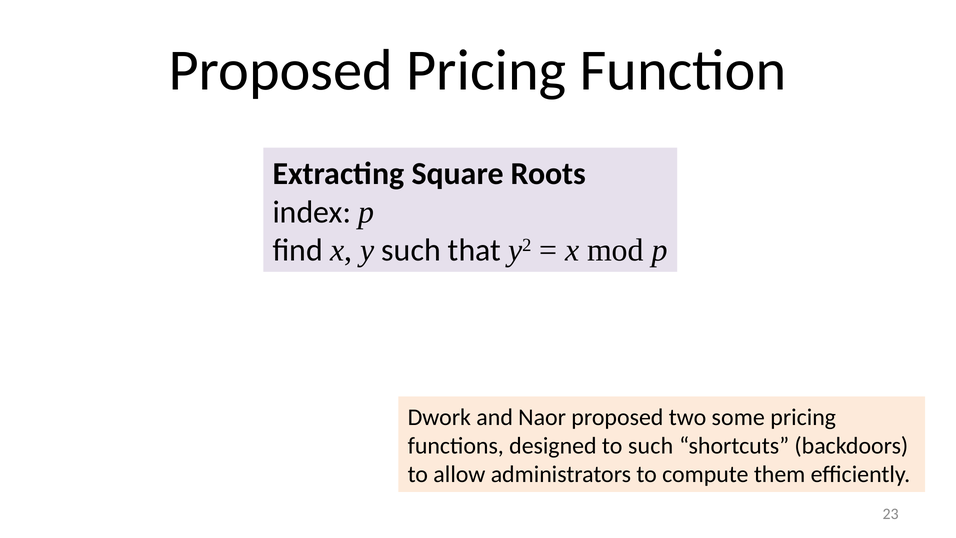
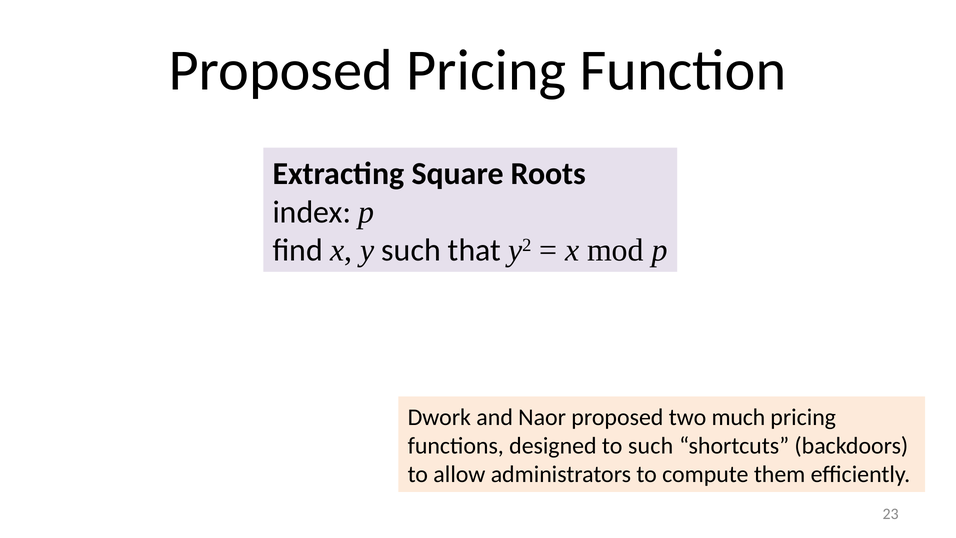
some: some -> much
